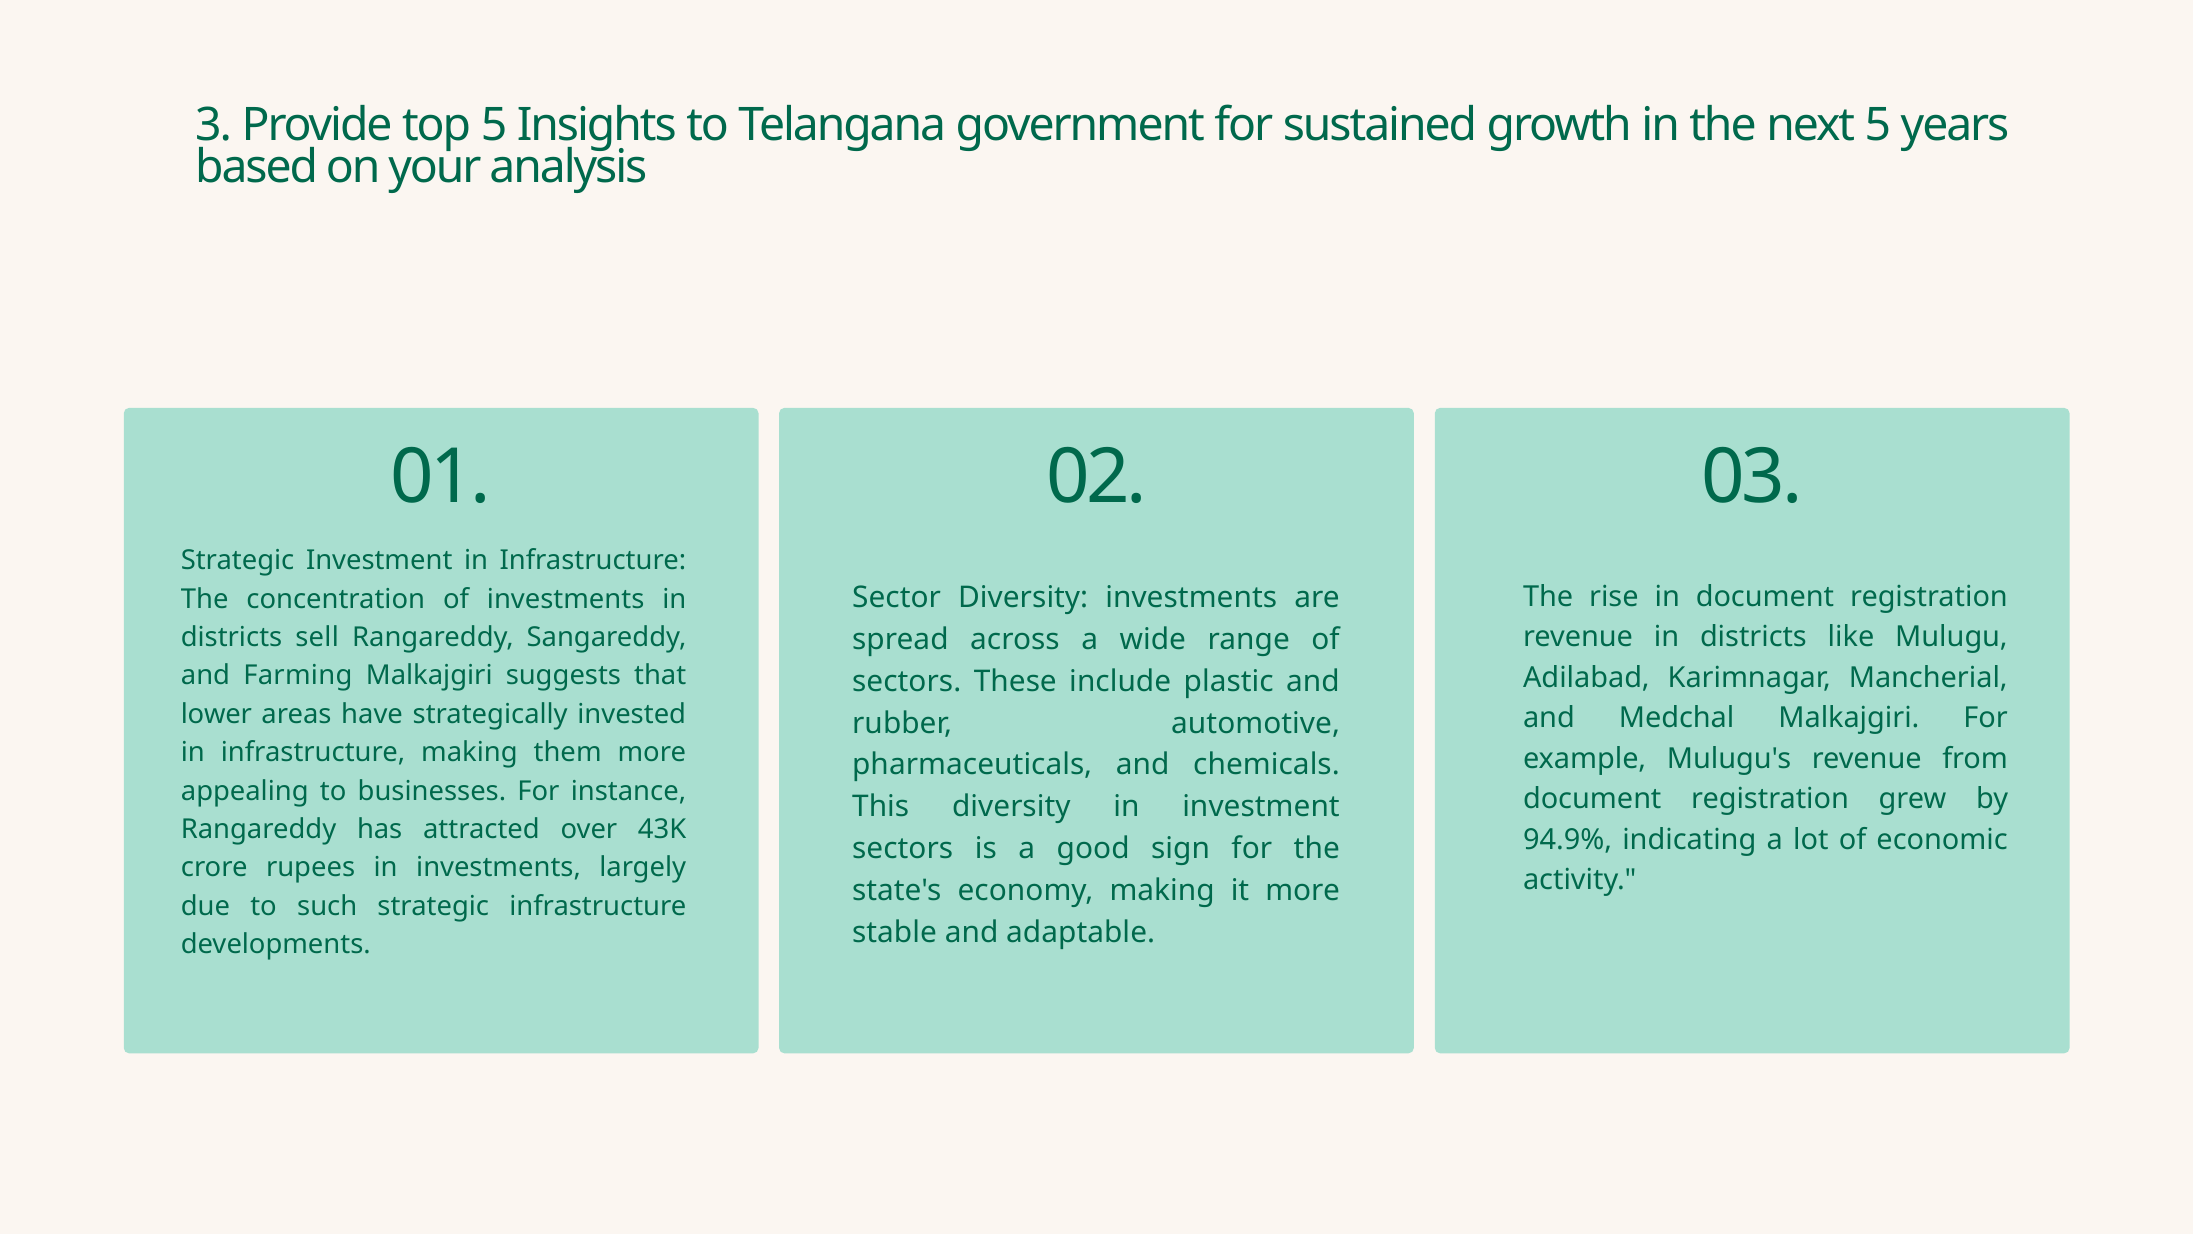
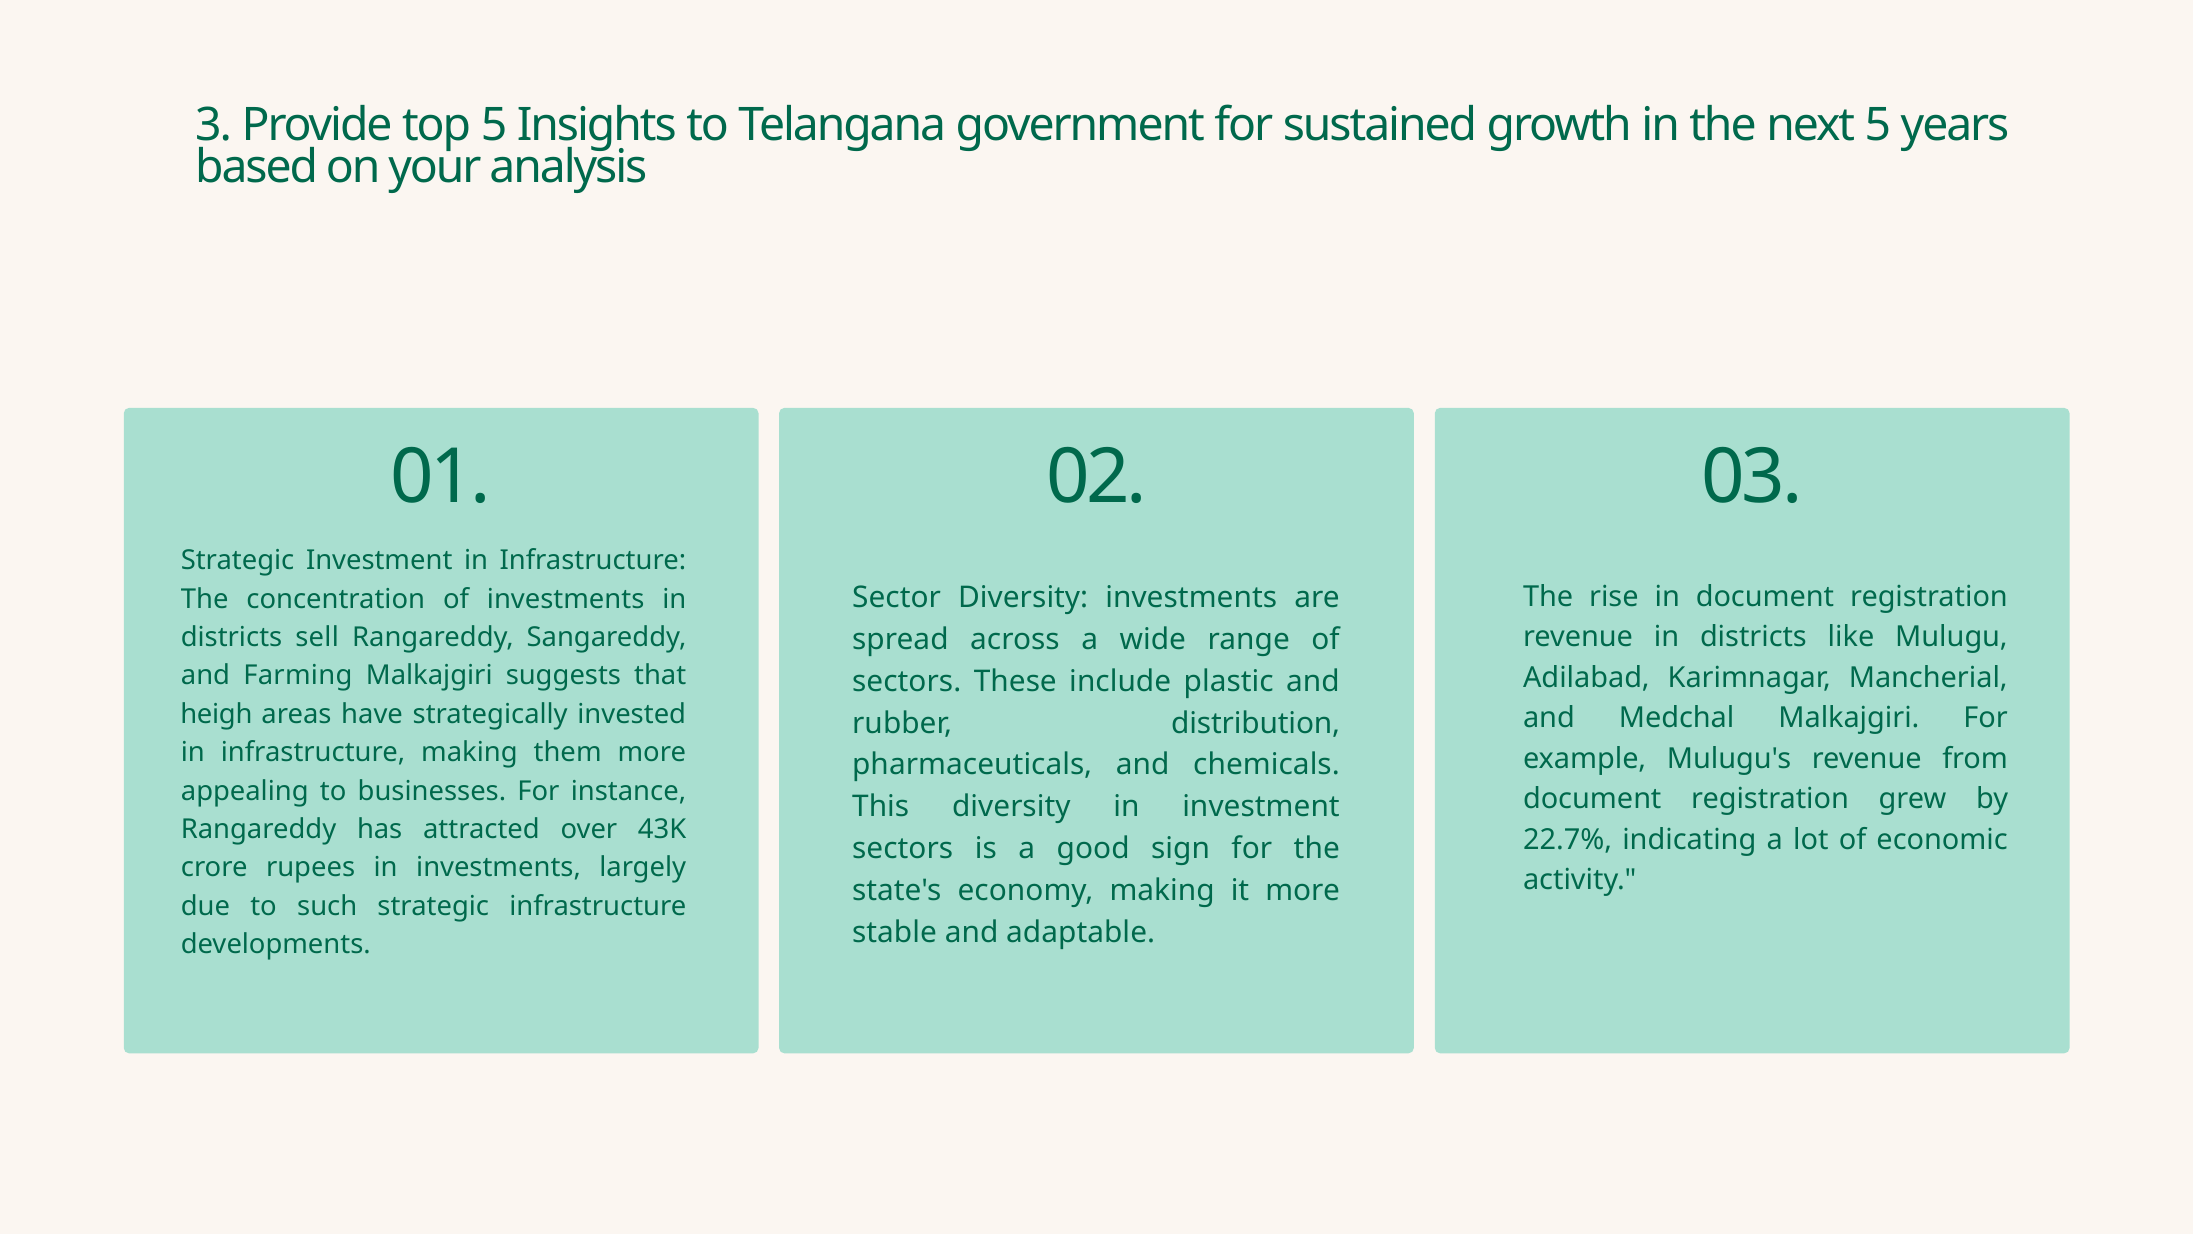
lower: lower -> heigh
automotive: automotive -> distribution
94.9%: 94.9% -> 22.7%
